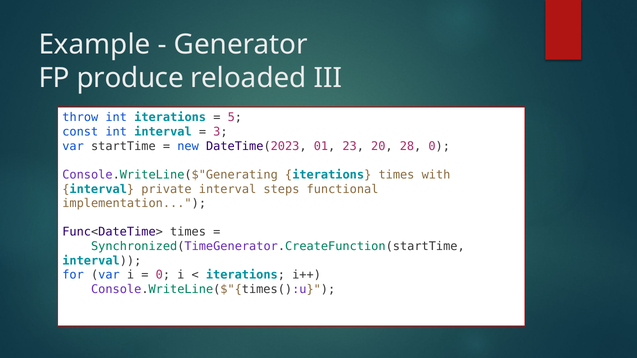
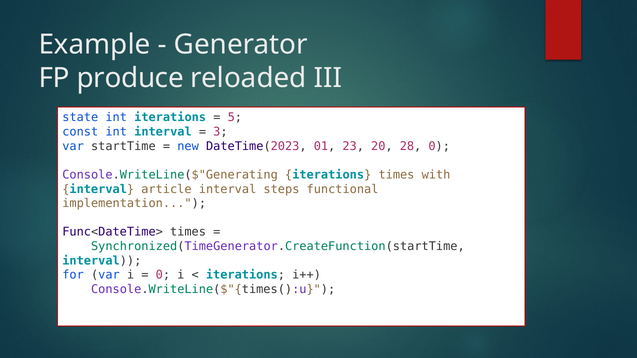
throw: throw -> state
private: private -> article
